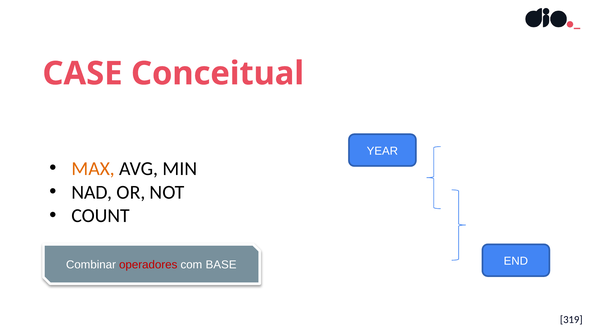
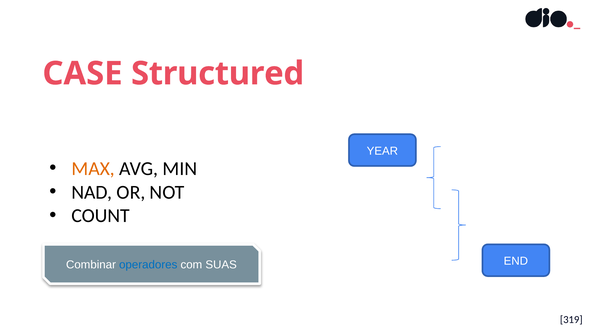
Conceitual: Conceitual -> Structured
operadores colour: red -> blue
BASE: BASE -> SUAS
